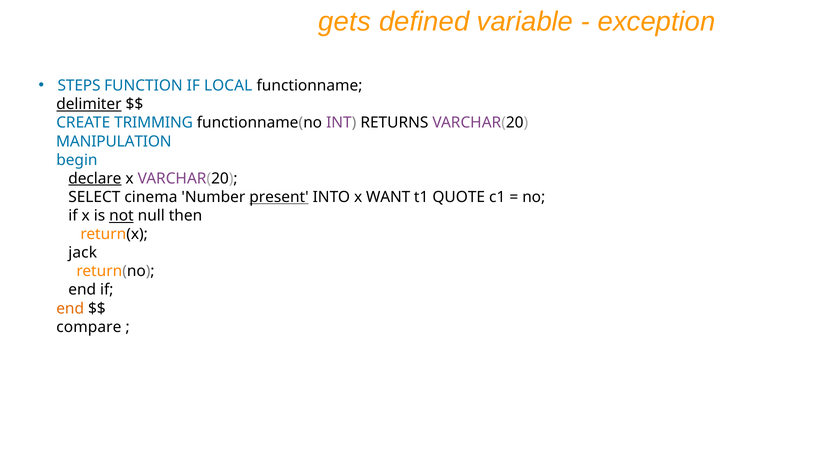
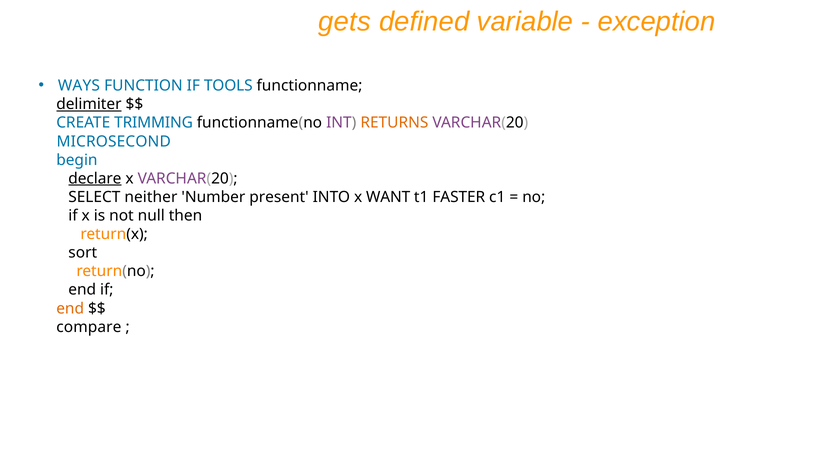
STEPS: STEPS -> WAYS
LOCAL: LOCAL -> TOOLS
RETURNS colour: black -> orange
MANIPULATION: MANIPULATION -> MICROSECOND
cinema: cinema -> neither
present underline: present -> none
QUOTE: QUOTE -> FASTER
not underline: present -> none
jack: jack -> sort
